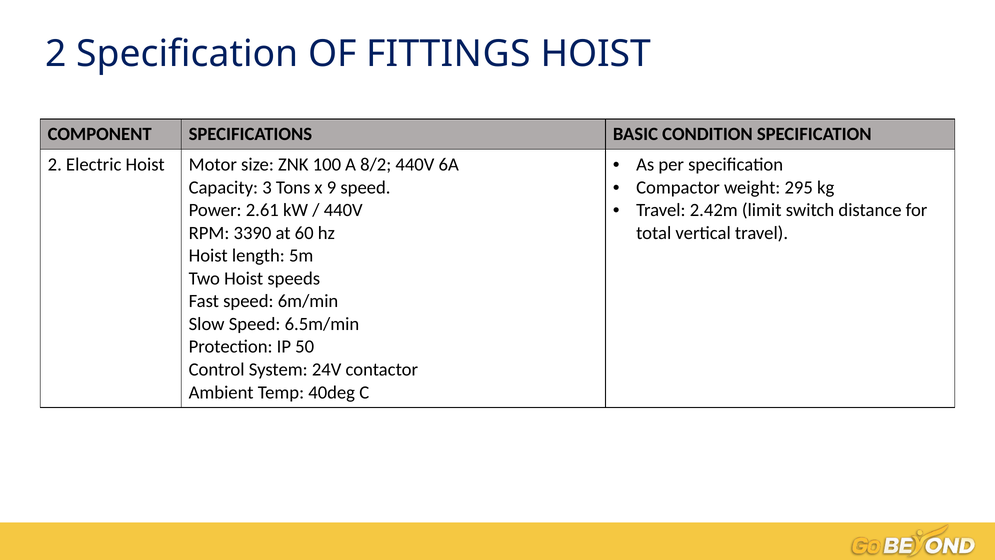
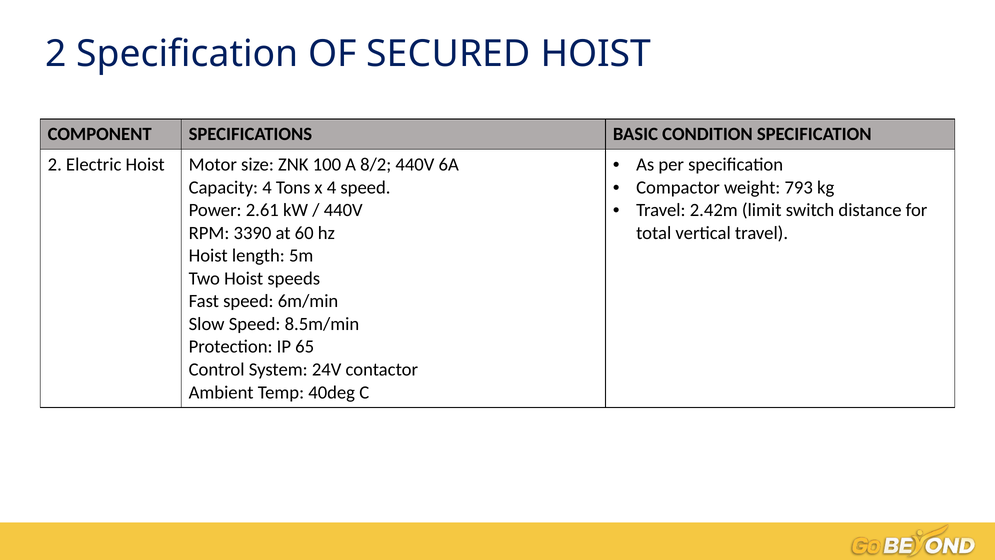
FITTINGS: FITTINGS -> SECURED
295: 295 -> 793
Capacity 3: 3 -> 4
x 9: 9 -> 4
6.5m/min: 6.5m/min -> 8.5m/min
50: 50 -> 65
